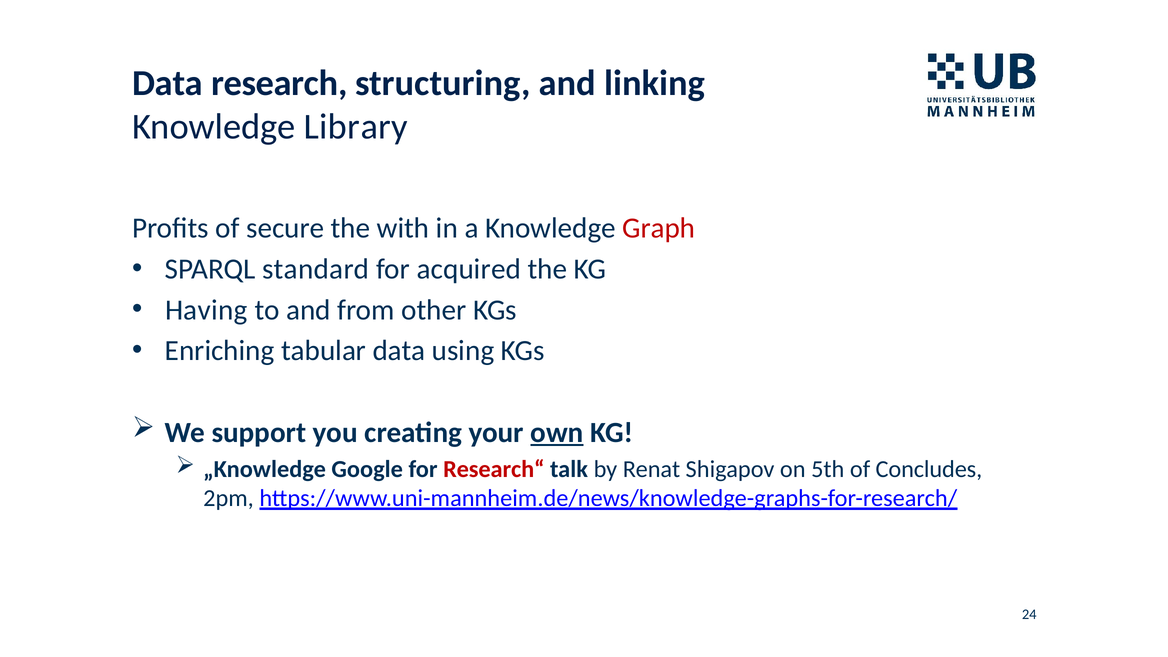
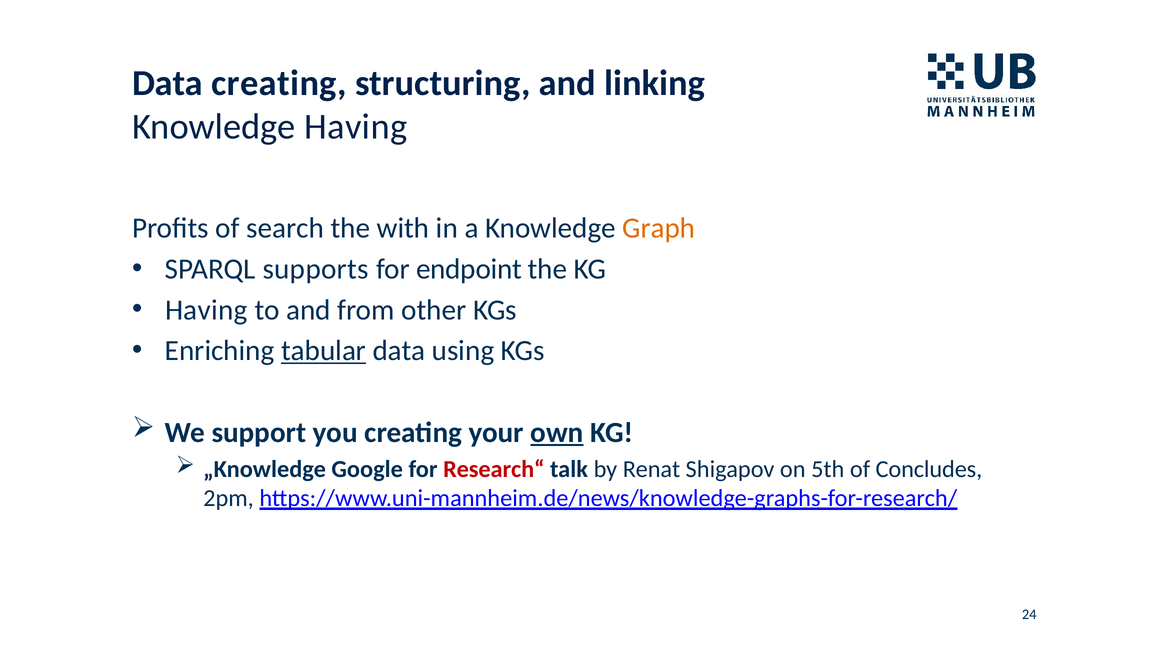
Data research: research -> creating
Knowledge Library: Library -> Having
secure: secure -> search
Graph colour: red -> orange
standard: standard -> supports
acquired: acquired -> endpoint
tabular underline: none -> present
